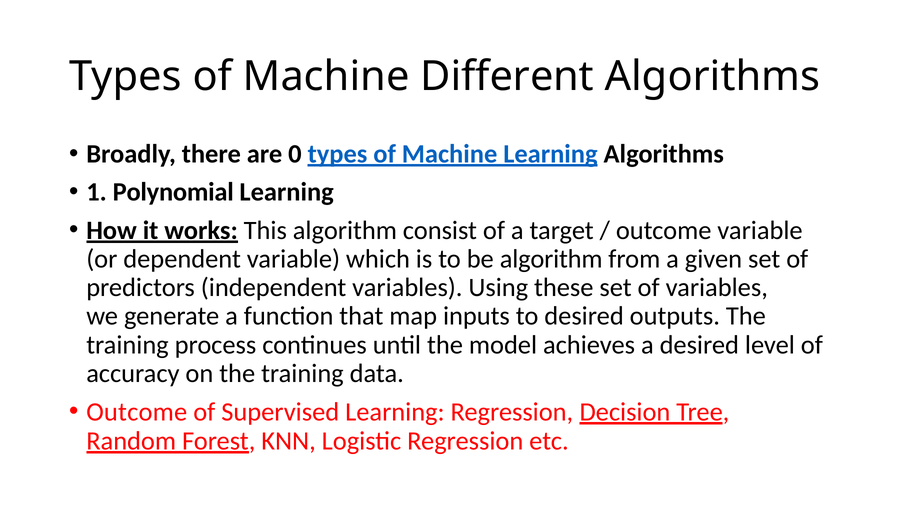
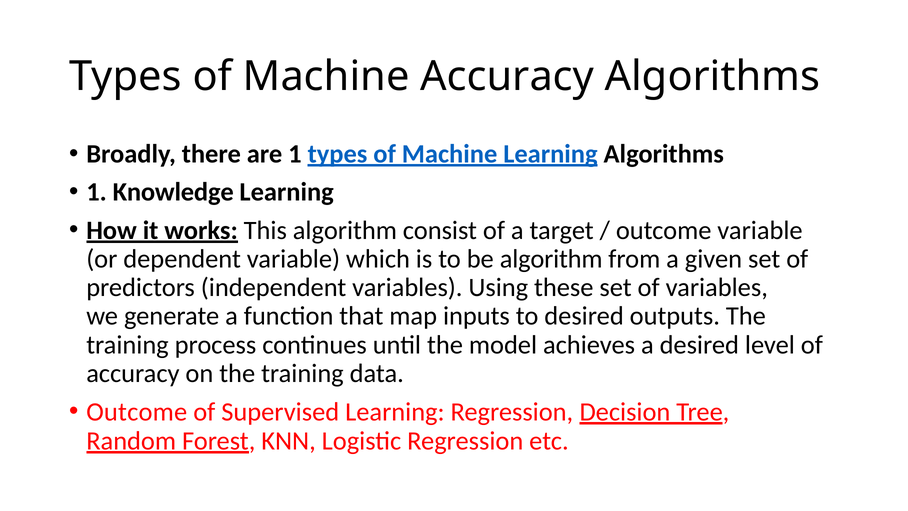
Machine Different: Different -> Accuracy
are 0: 0 -> 1
Polynomial: Polynomial -> Knowledge
